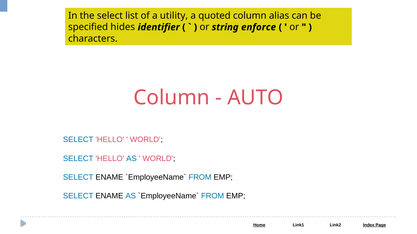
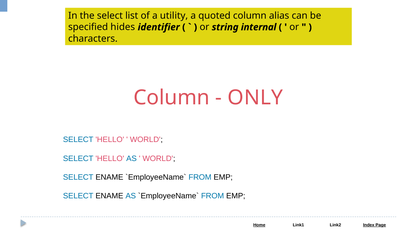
enforce: enforce -> internal
AUTO: AUTO -> ONLY
